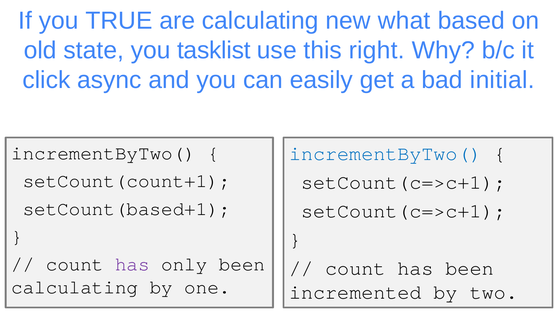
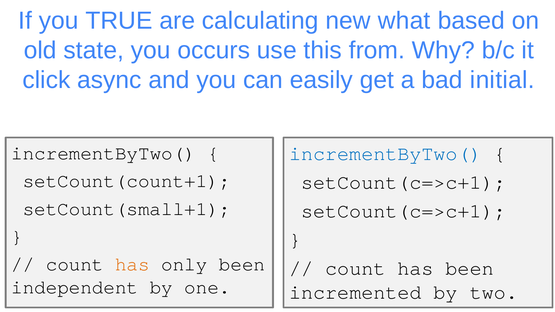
tasklist: tasklist -> occurs
right: right -> from
setCount(based+1: setCount(based+1 -> setCount(small+1
has at (132, 264) colour: purple -> orange
calculating at (75, 287): calculating -> independent
